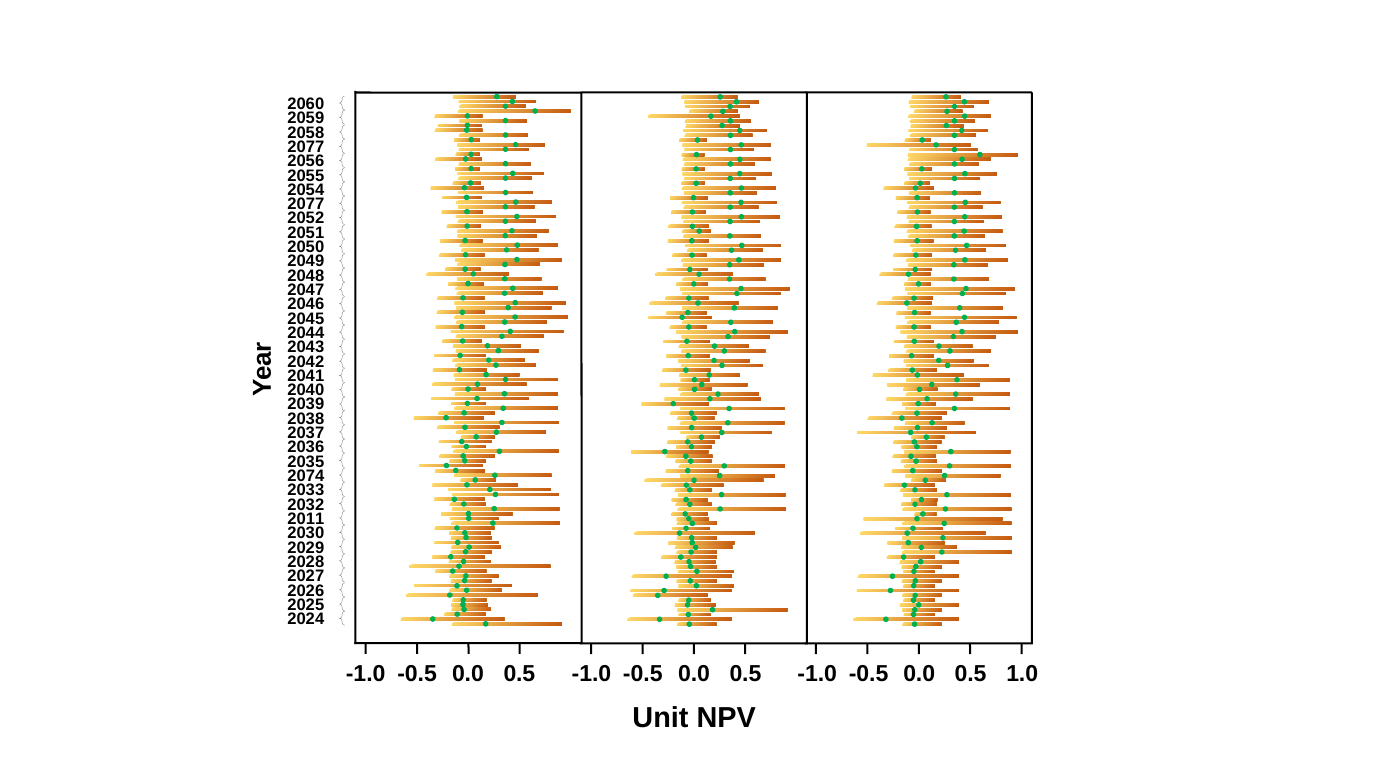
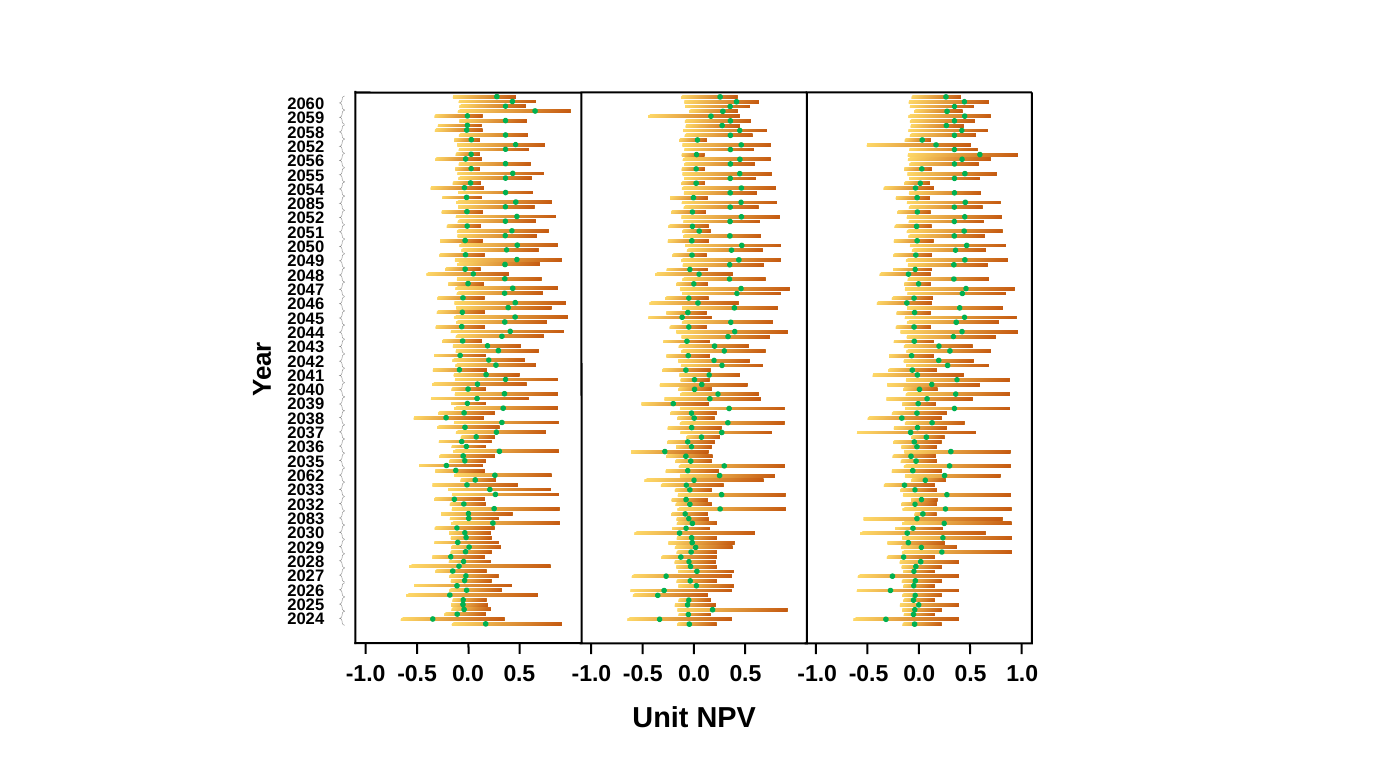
2077 at (306, 147): 2077 -> 2052
2077 at (306, 204): 2077 -> 2085
2074: 2074 -> 2062
2011: 2011 -> 2083
